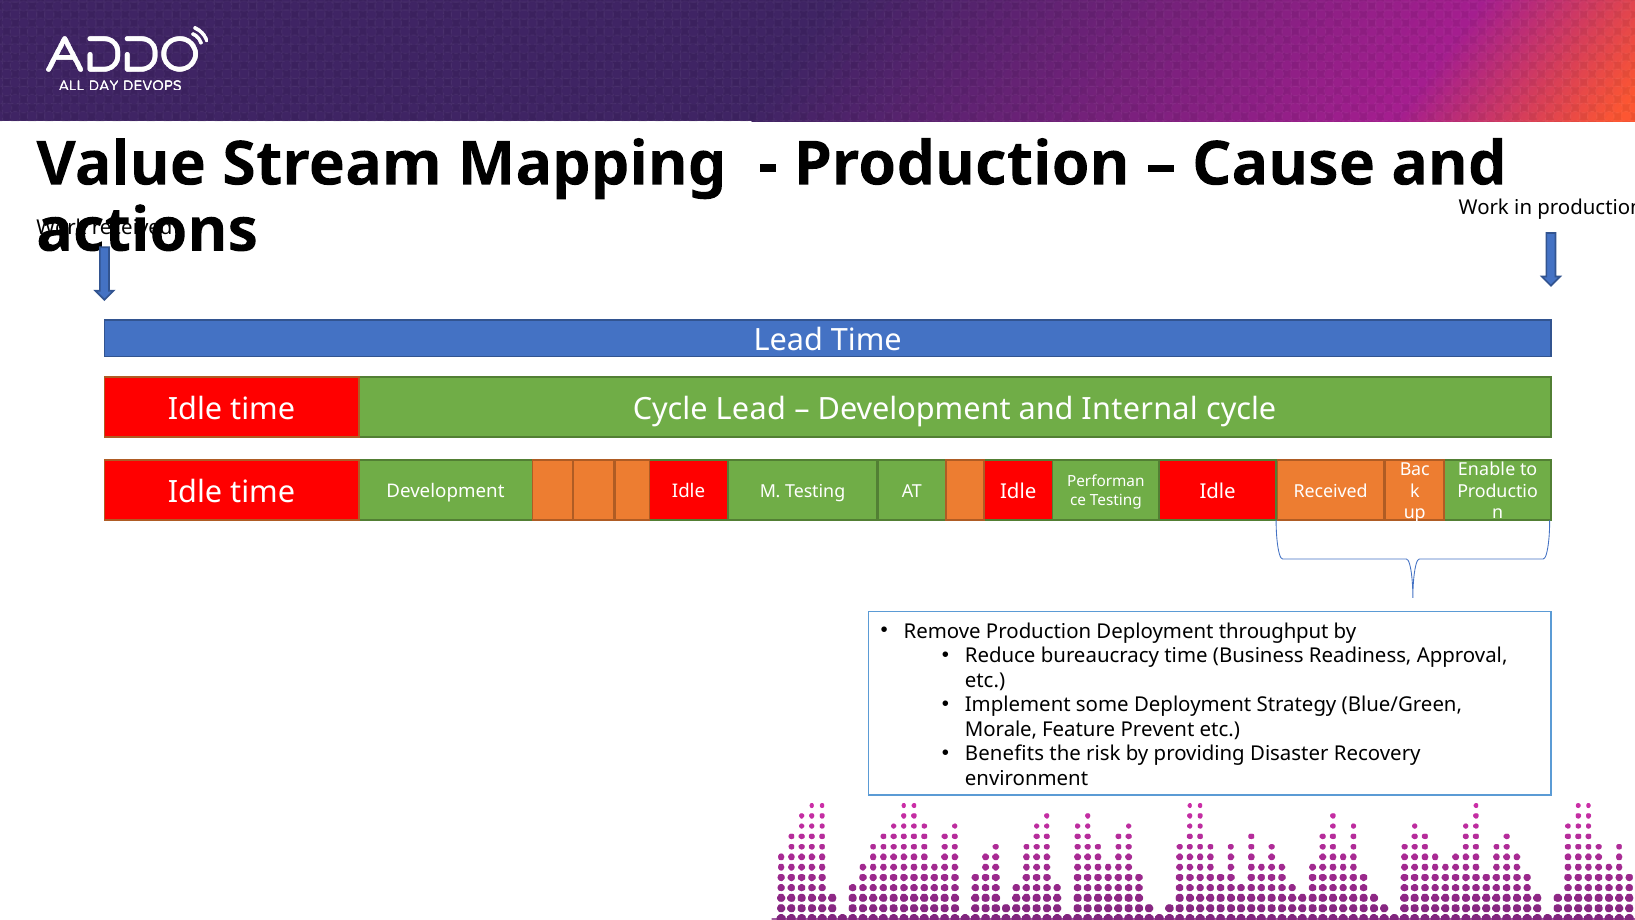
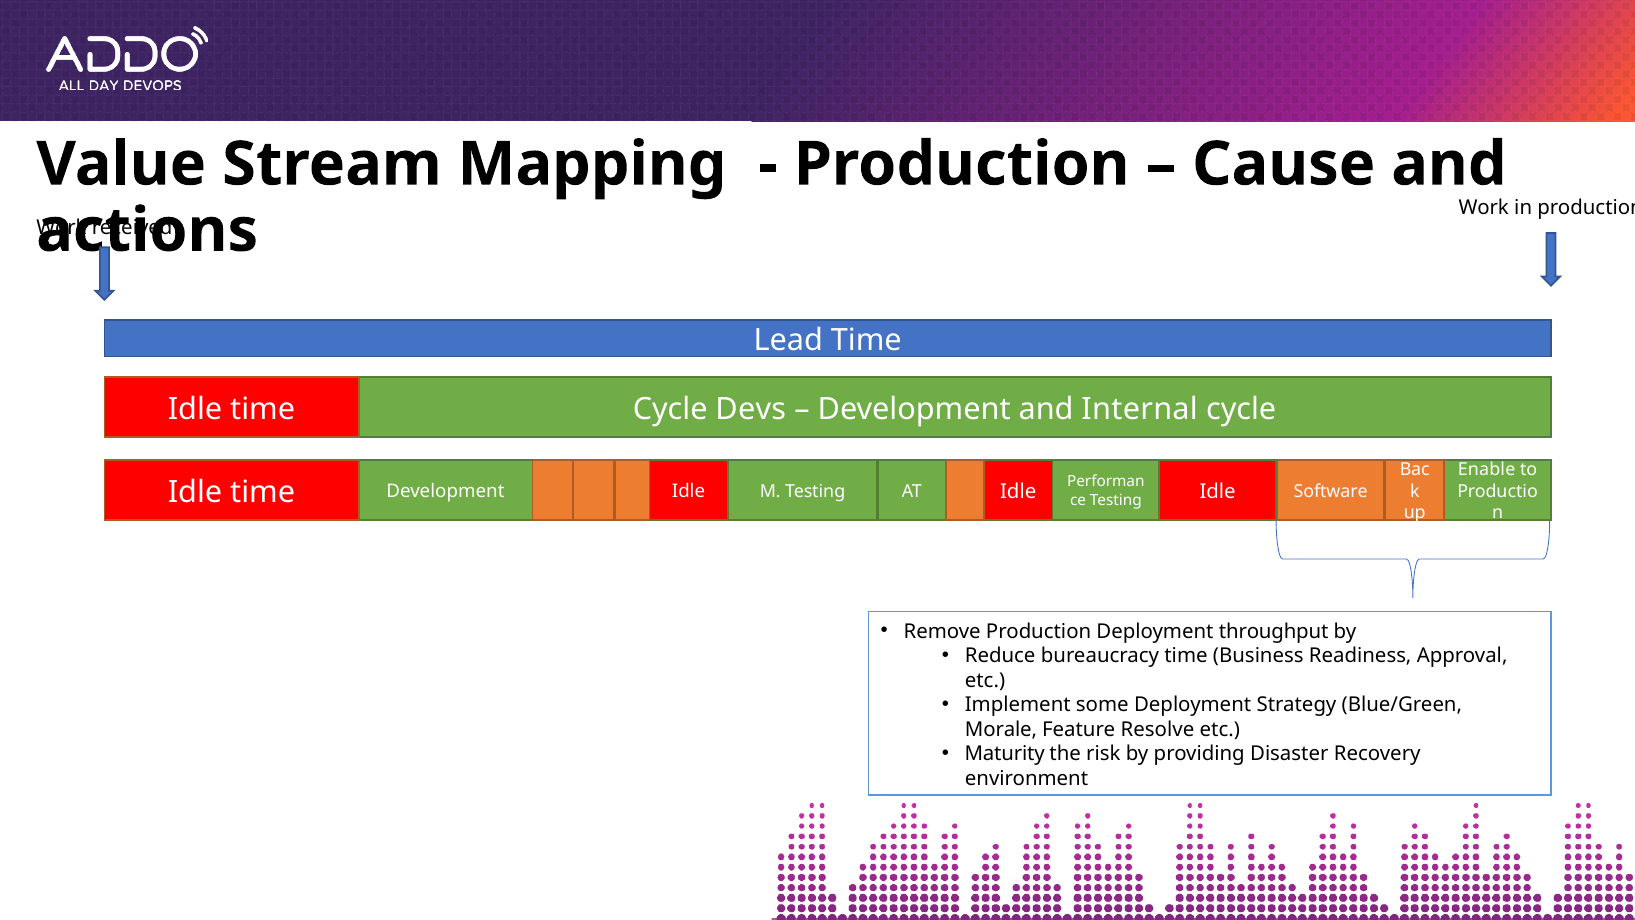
Cycle Lead: Lead -> Devs
AT Received: Received -> Software
Prevent: Prevent -> Resolve
Benefits: Benefits -> Maturity
